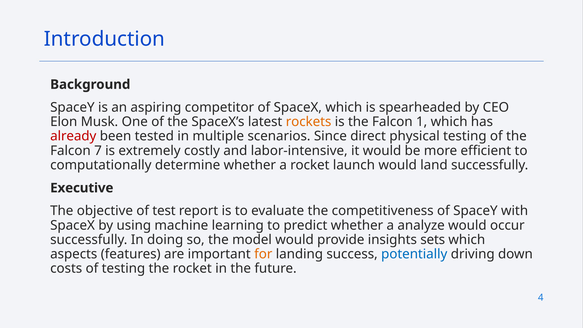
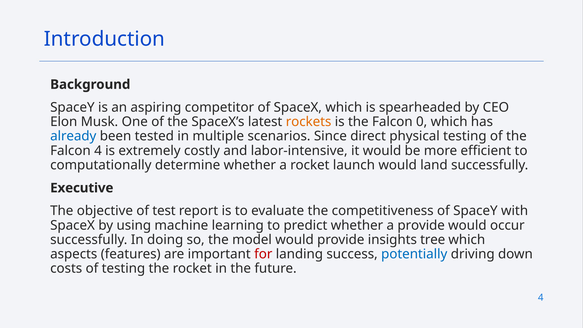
1: 1 -> 0
already colour: red -> blue
Falcon 7: 7 -> 4
a analyze: analyze -> provide
sets: sets -> tree
for colour: orange -> red
